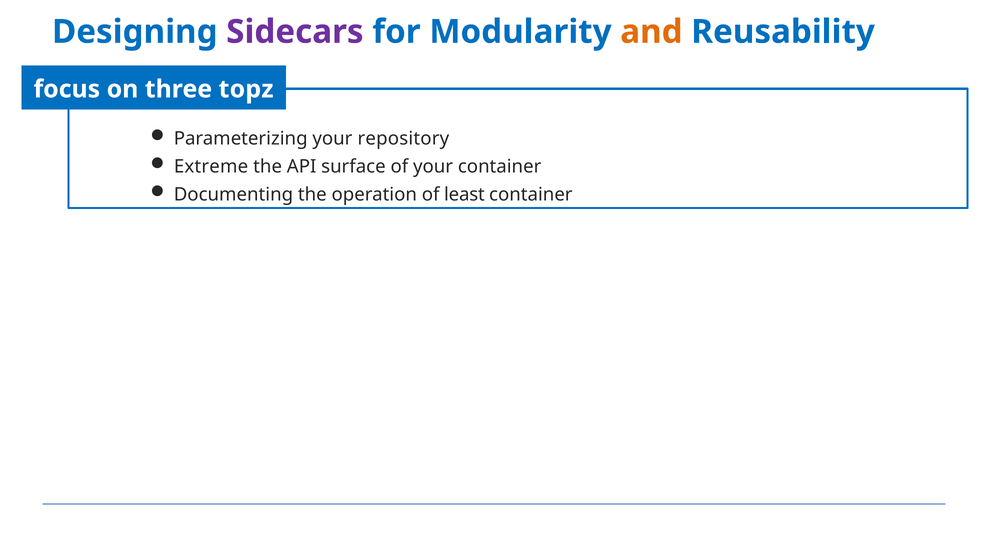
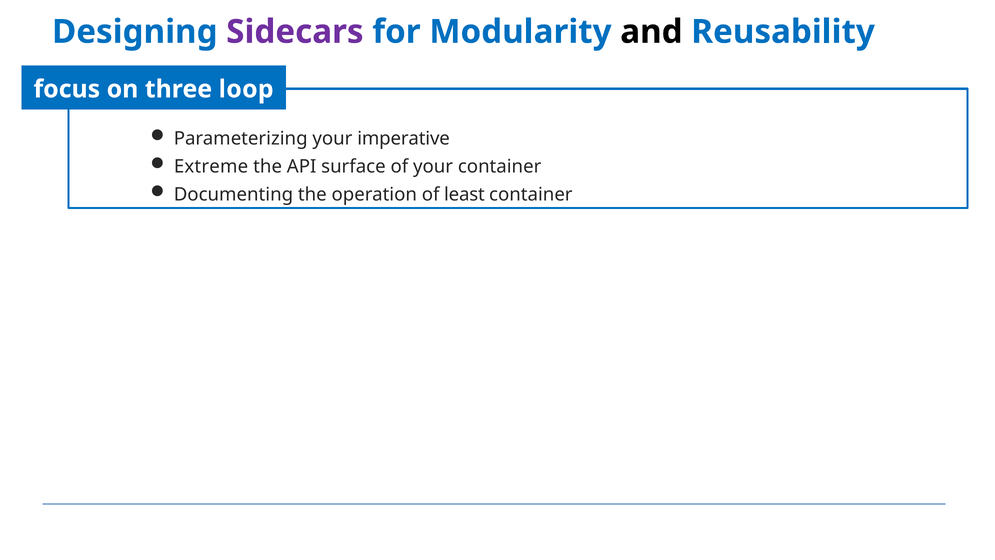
and colour: orange -> black
topz: topz -> loop
repository: repository -> imperative
